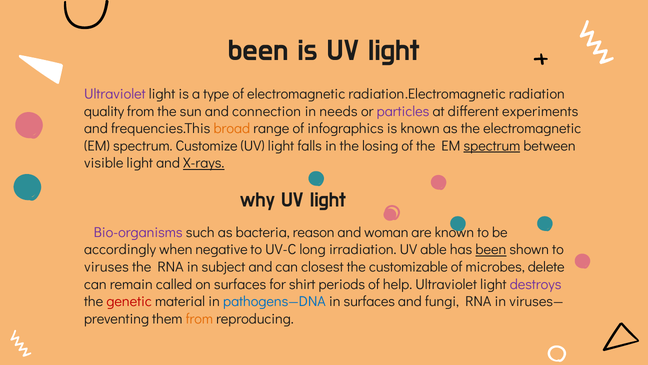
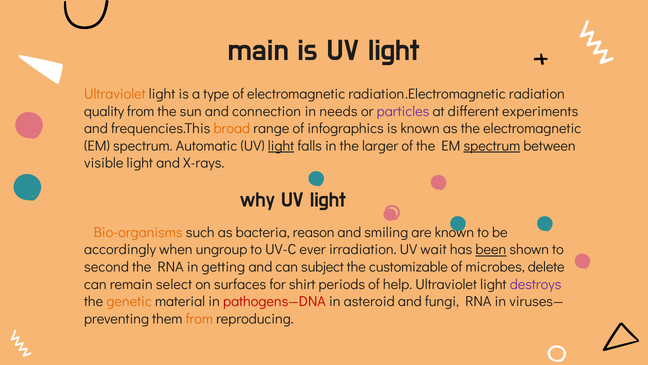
been at (258, 50): been -> main
Ultraviolet at (115, 94) colour: purple -> orange
Customize: Customize -> Automatic
light at (281, 146) underline: none -> present
losing: losing -> larger
X-rays underline: present -> none
Bio-organisms colour: purple -> orange
woman: woman -> smiling
negative: negative -> ungroup
long: long -> ever
able: able -> wait
viruses: viruses -> second
subject: subject -> getting
closest: closest -> subject
called: called -> select
genetic colour: red -> orange
pathogens—DNA colour: blue -> red
in surfaces: surfaces -> asteroid
